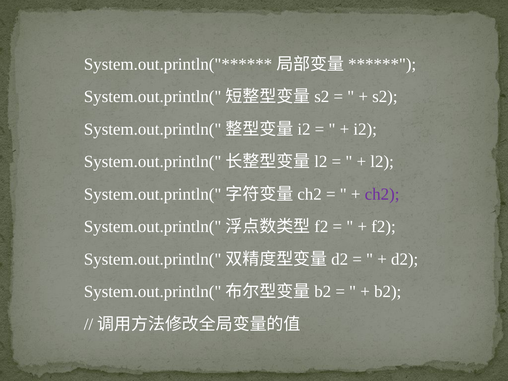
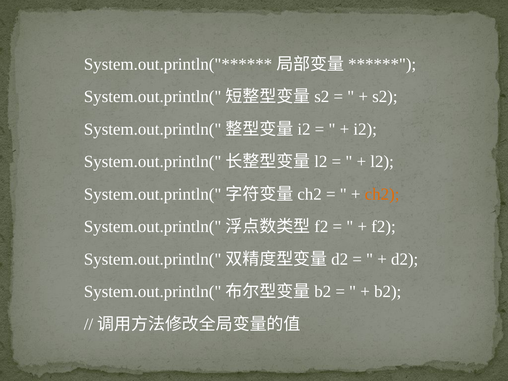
ch2 colour: purple -> orange
